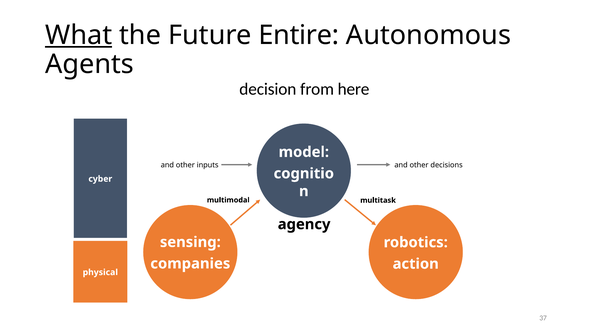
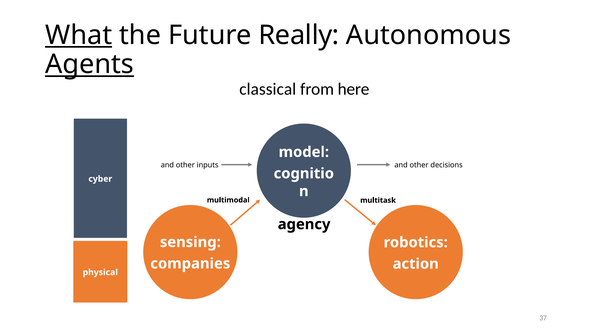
Entire: Entire -> Really
Agents underline: none -> present
decision: decision -> classical
